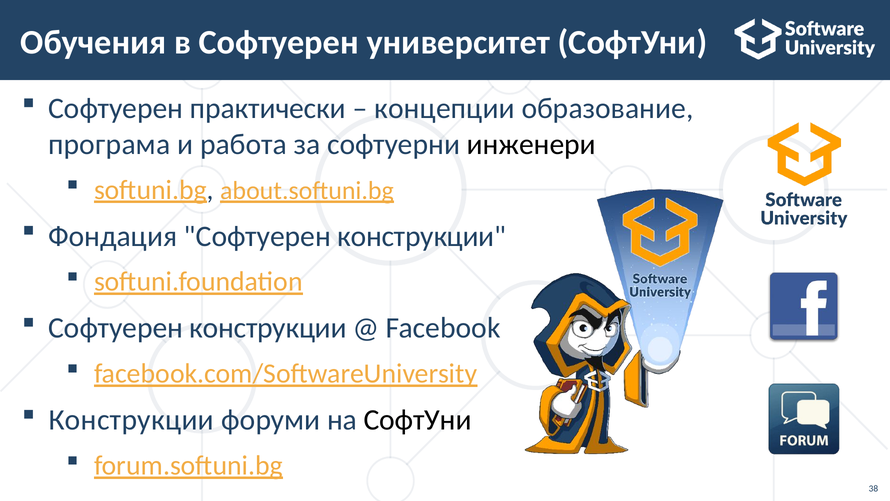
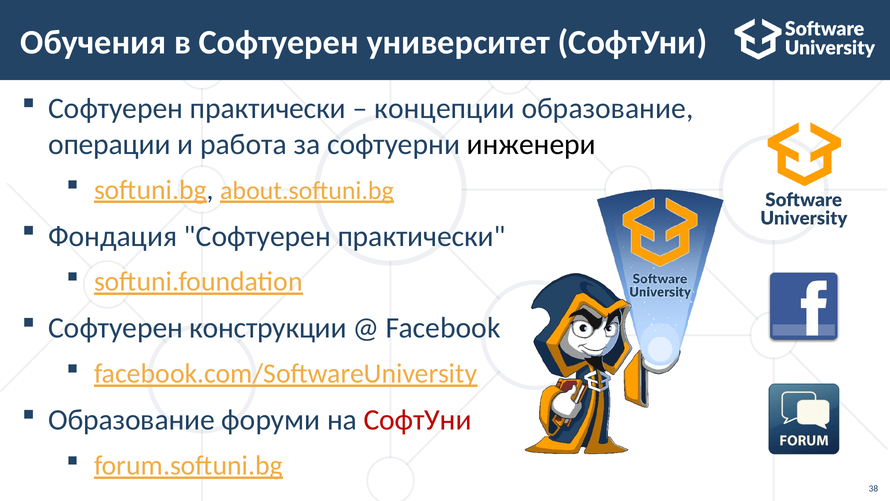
програма: програма -> операции
Фондация Софтуерен конструкции: конструкции -> практически
Конструкции at (131, 420): Конструкции -> Образование
СофтУни at (418, 420) colour: black -> red
